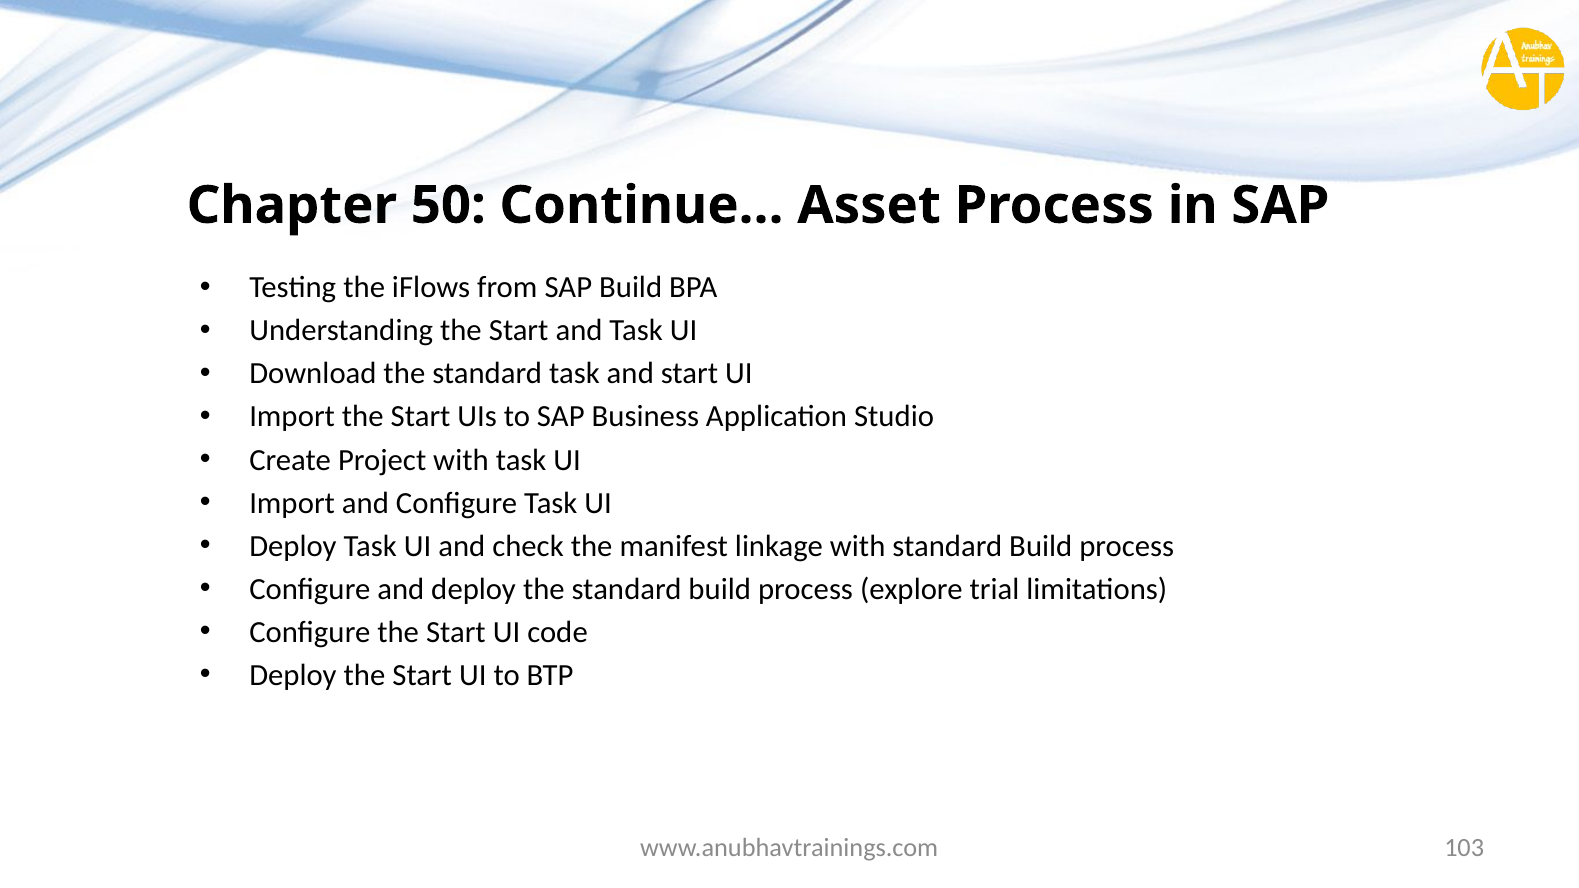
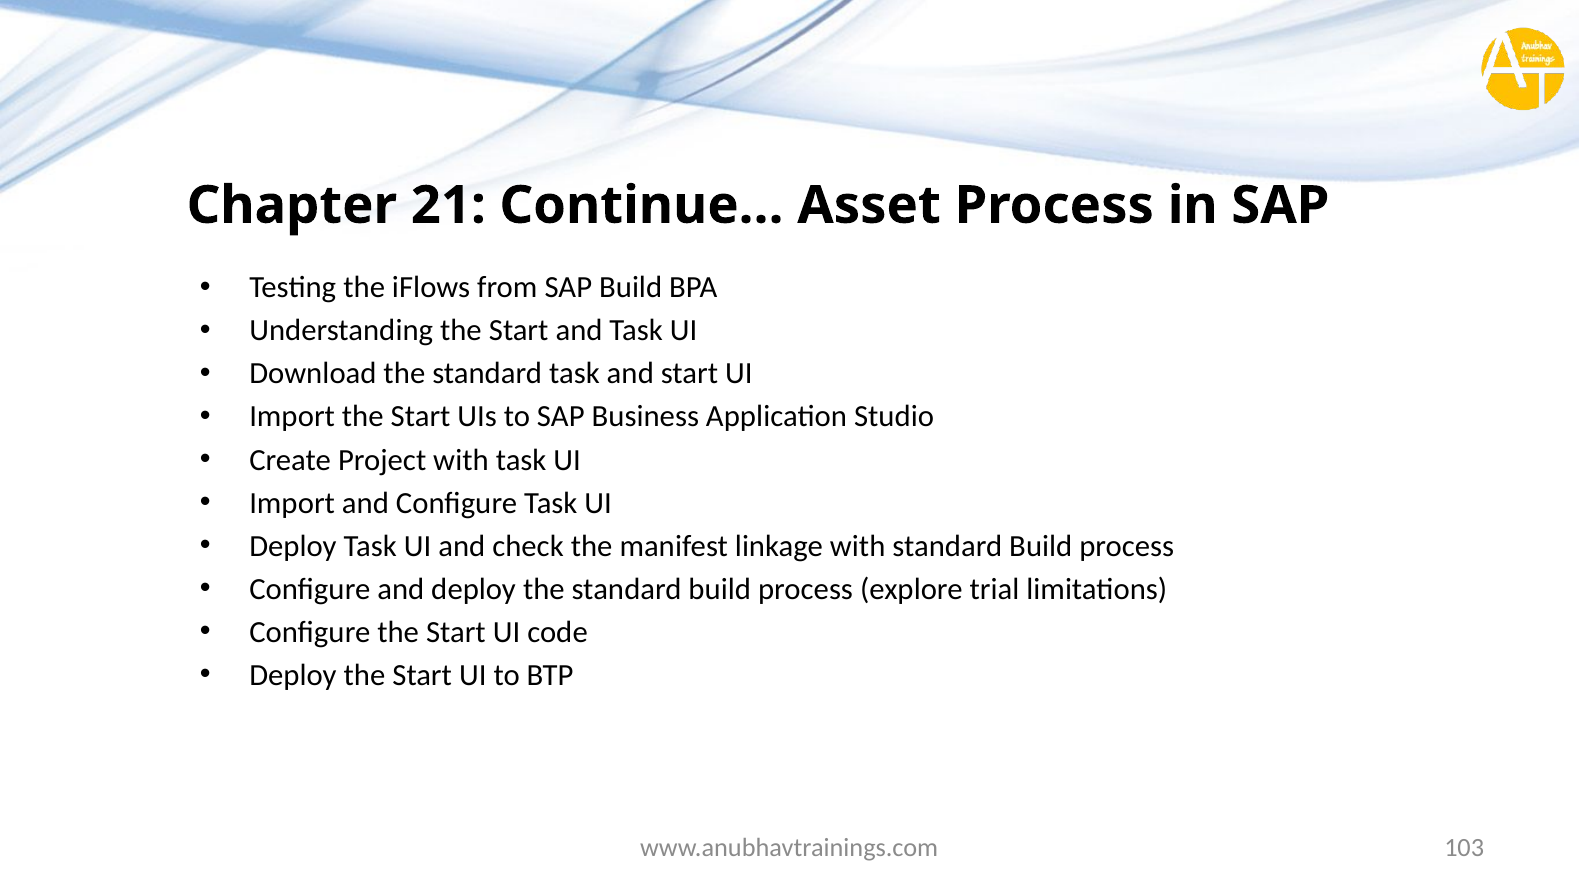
50: 50 -> 21
